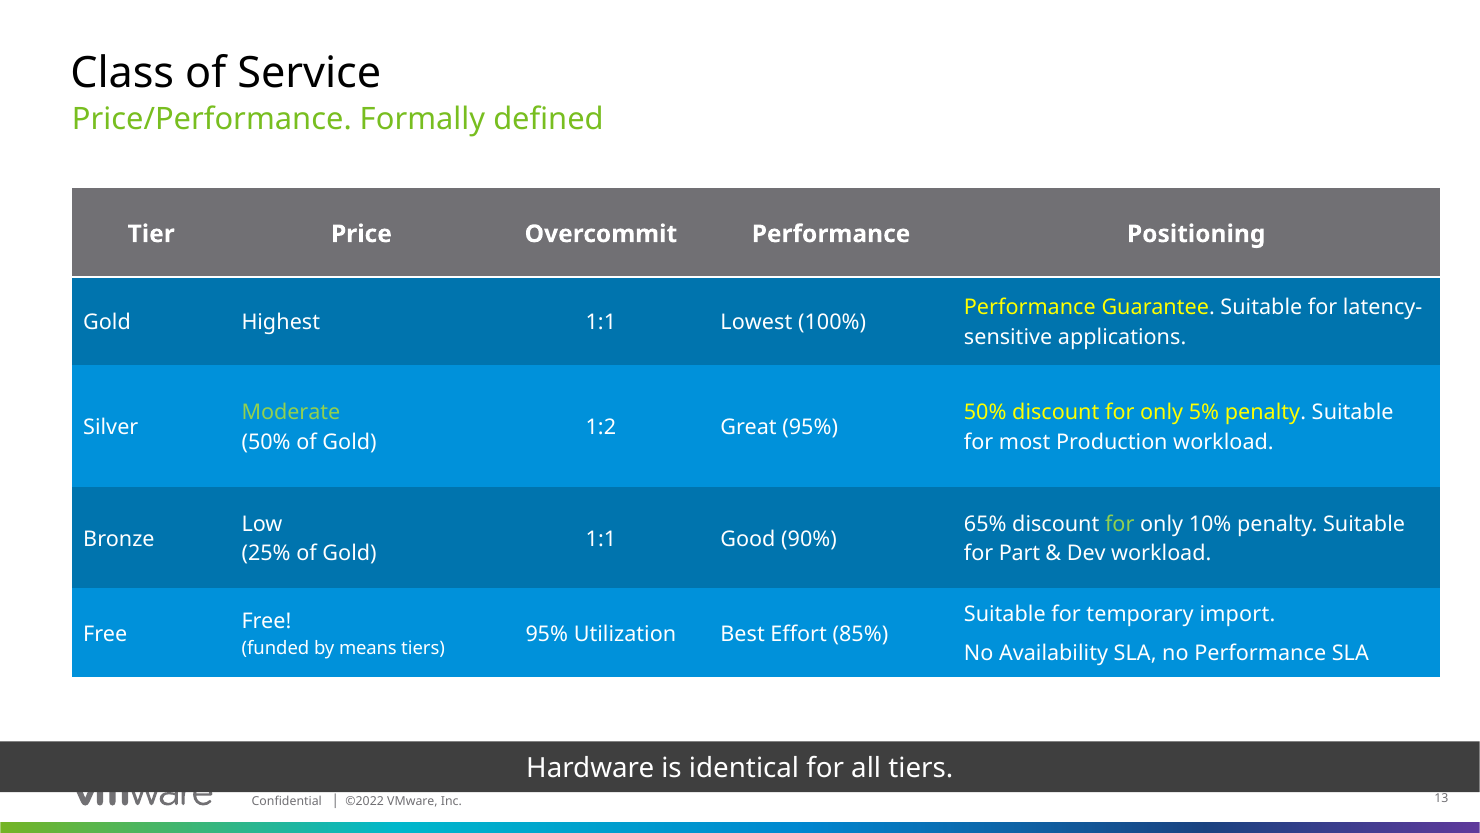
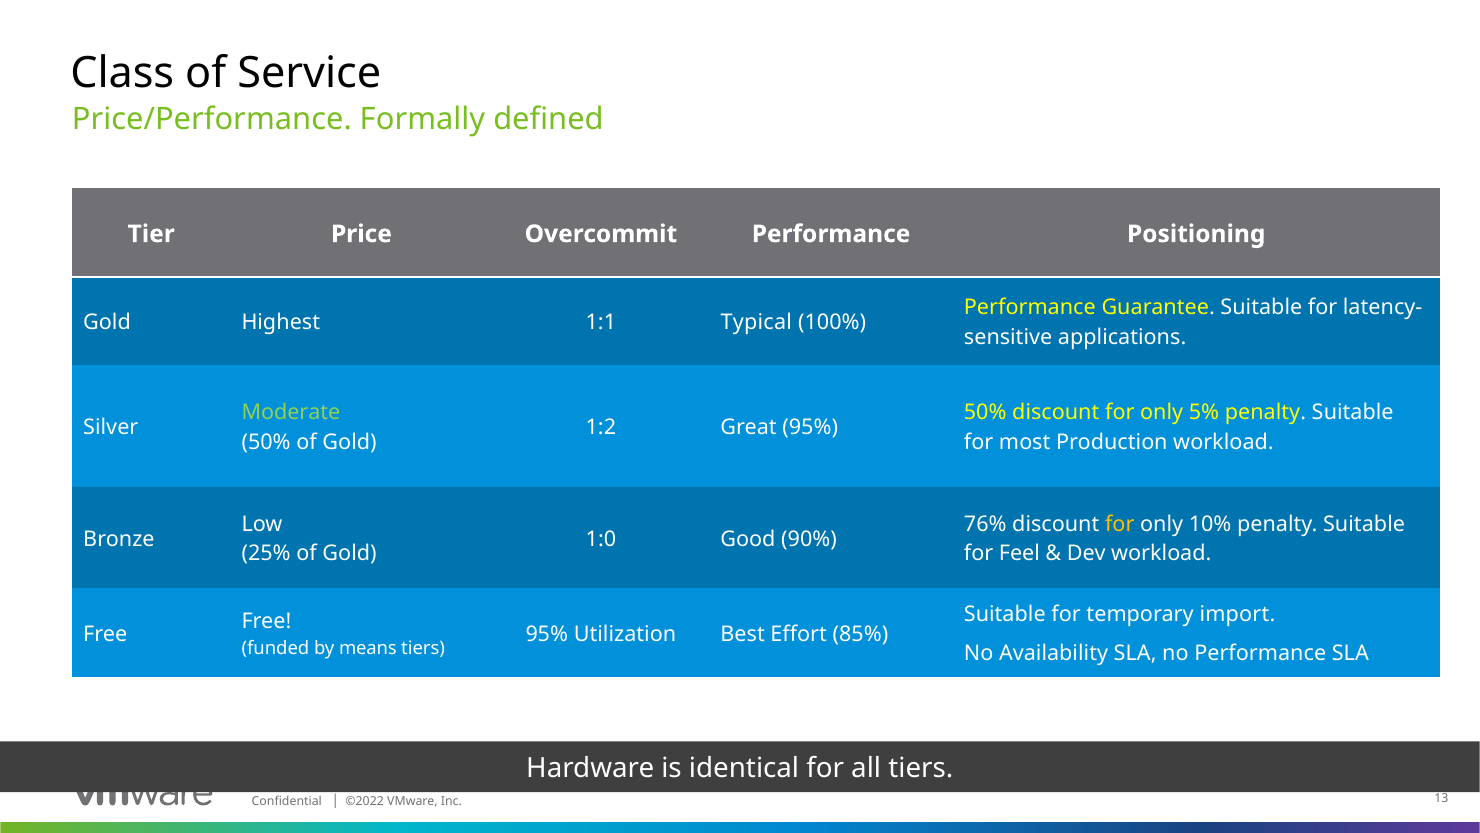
Lowest: Lowest -> Typical
65%: 65% -> 76%
for at (1120, 524) colour: light green -> yellow
1:1 at (601, 539): 1:1 -> 1:0
Part: Part -> Feel
